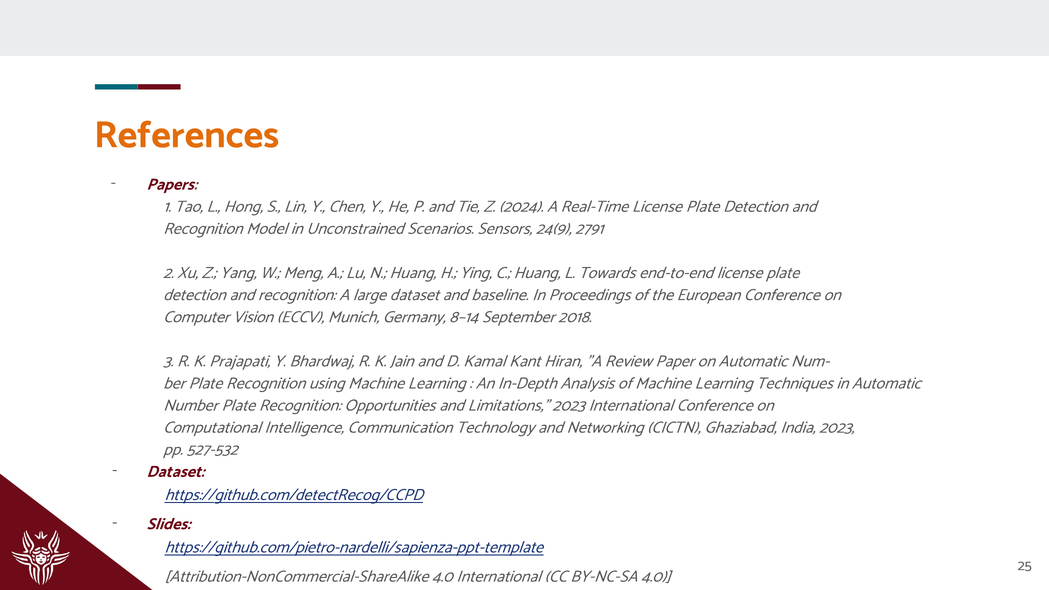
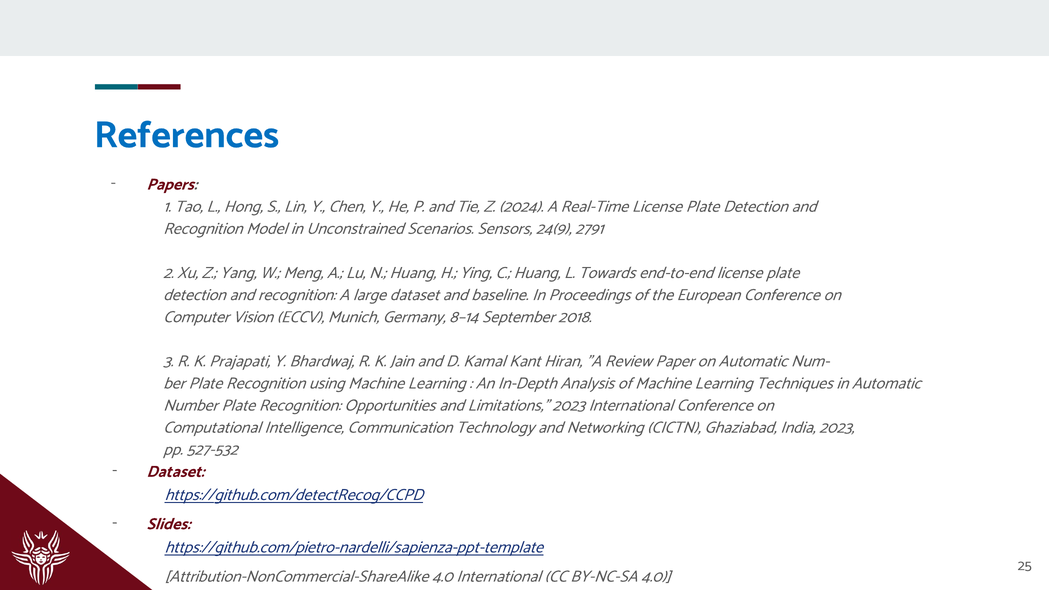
References colour: orange -> blue
